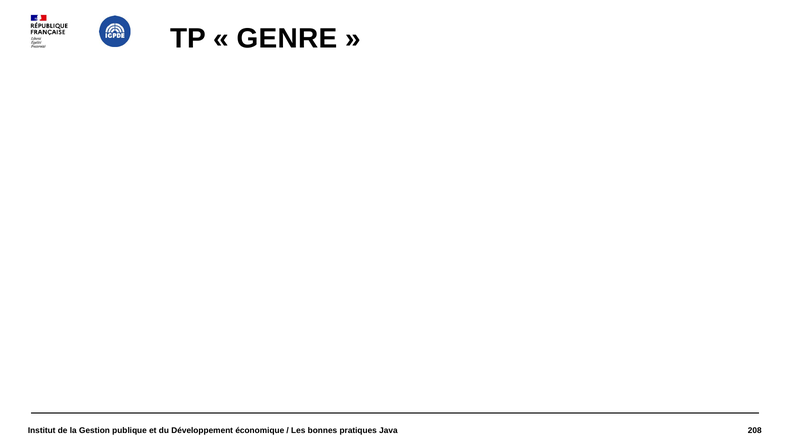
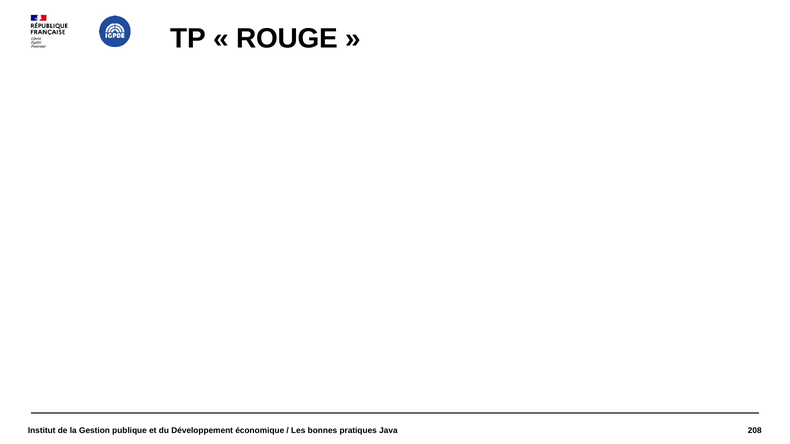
GENRE: GENRE -> ROUGE
